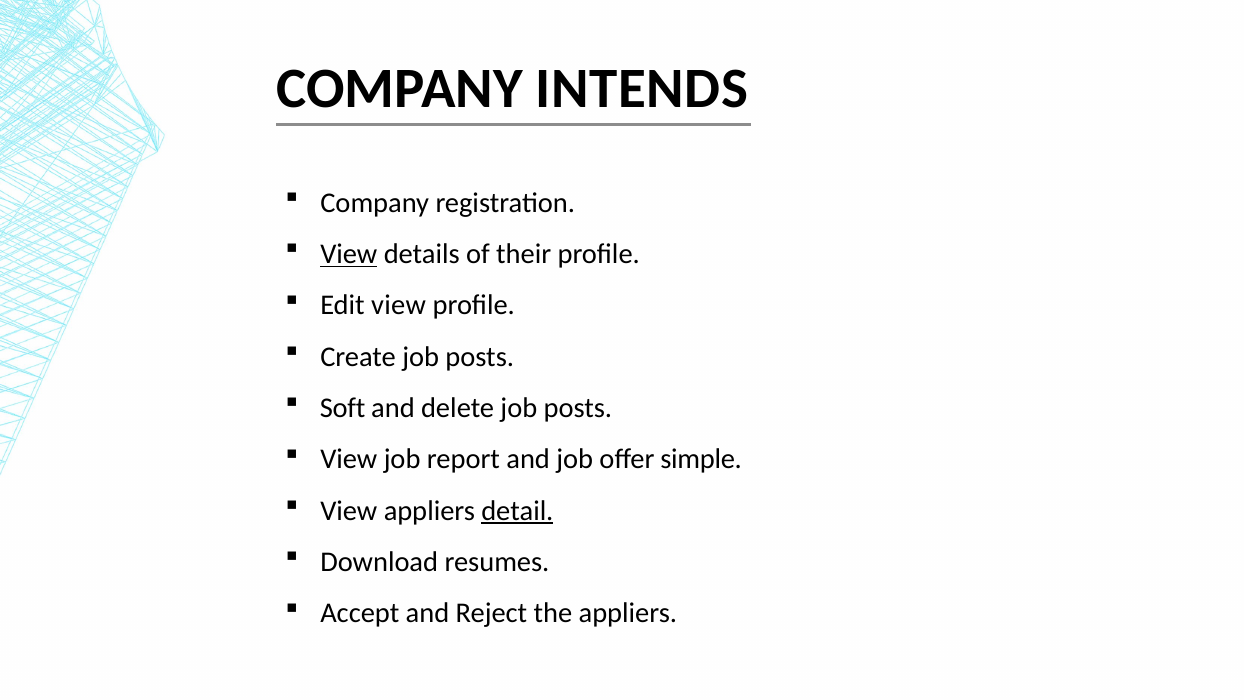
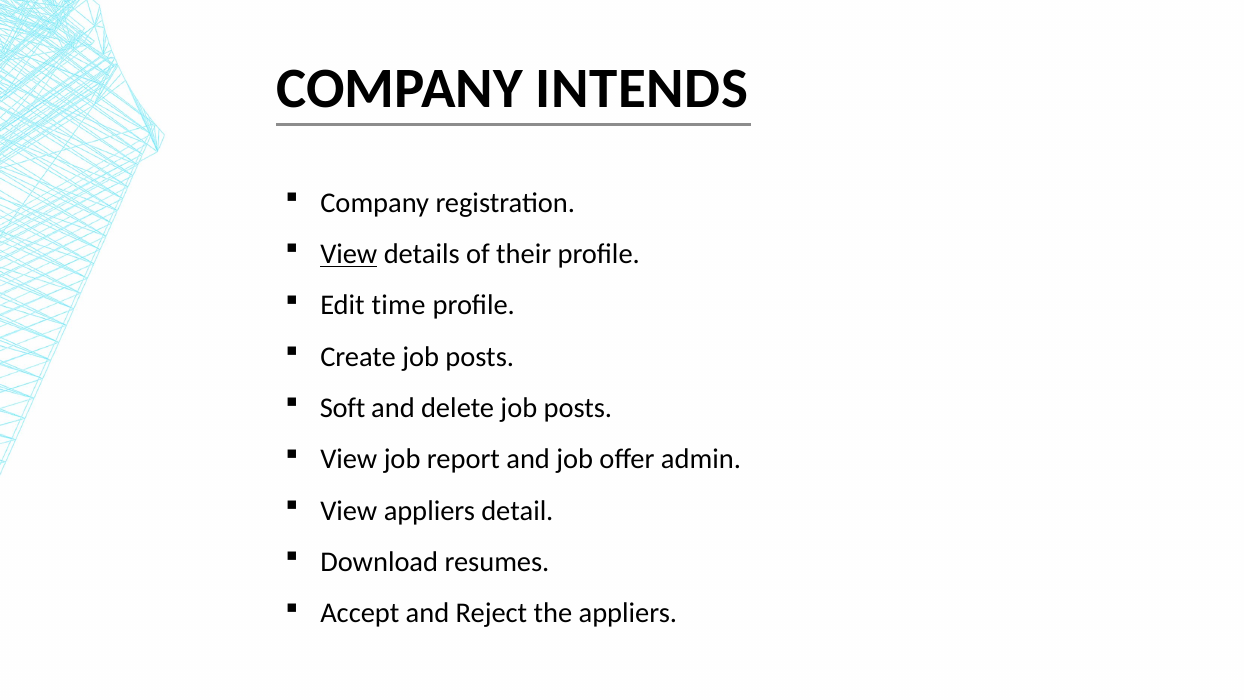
Edit view: view -> time
simple: simple -> admin
detail underline: present -> none
